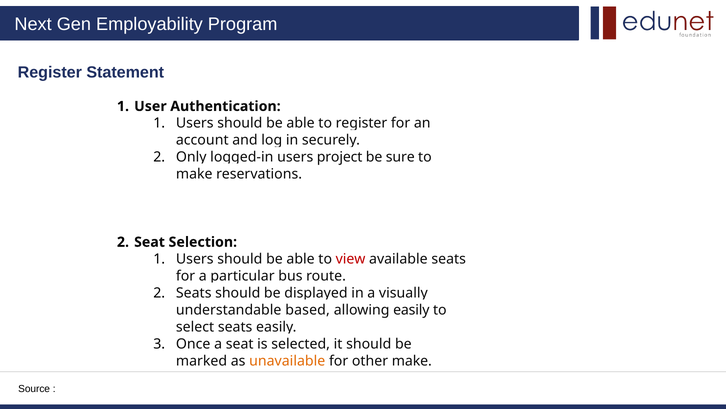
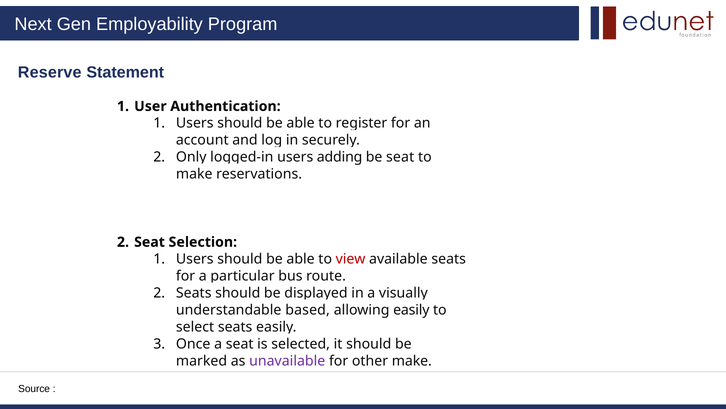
Register at (50, 72): Register -> Reserve
project: project -> adding
be sure: sure -> seat
unavailable colour: orange -> purple
